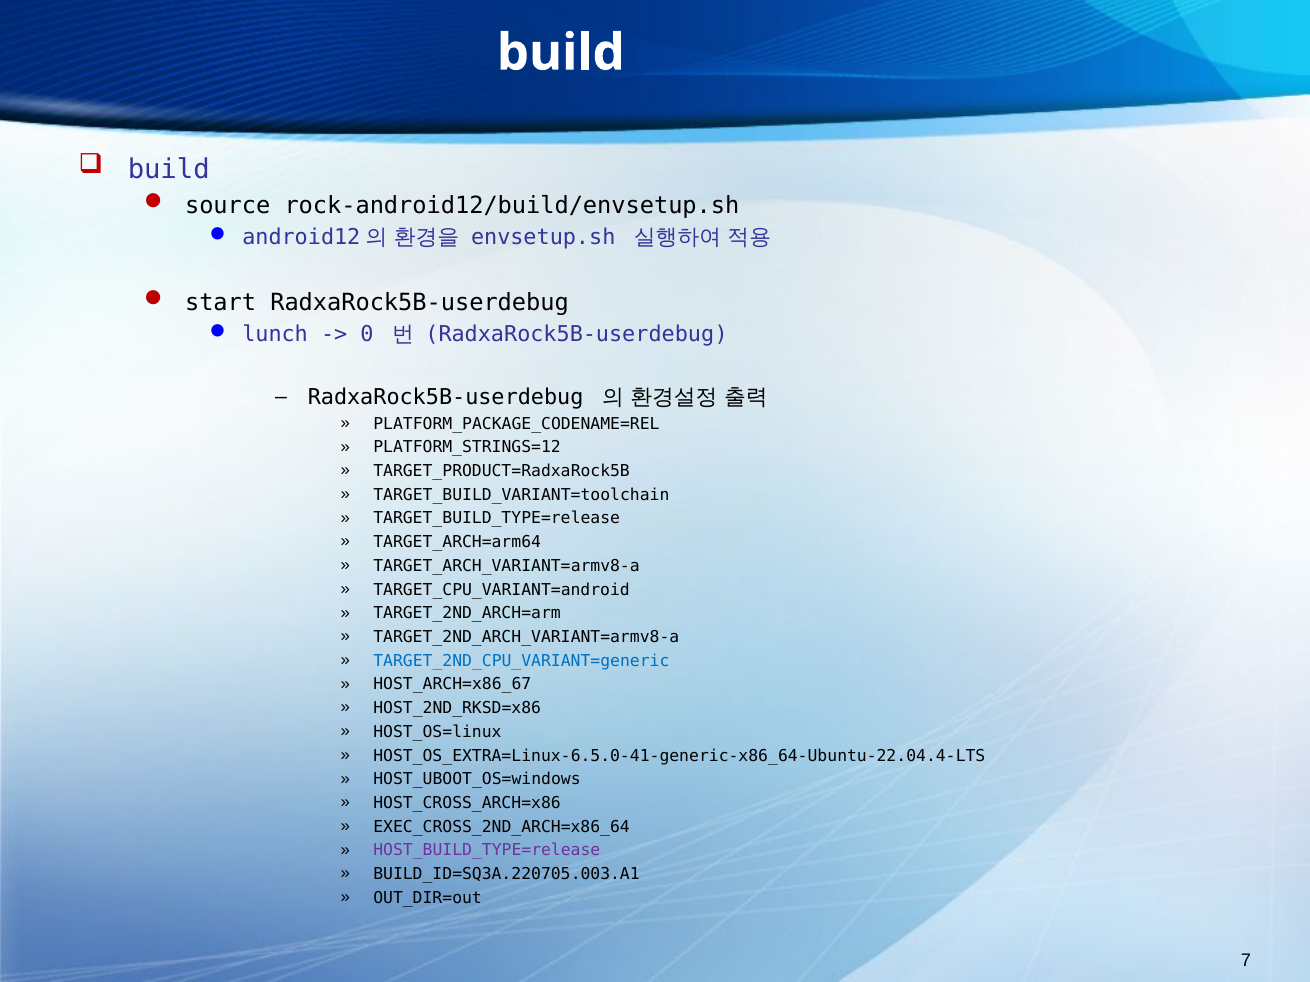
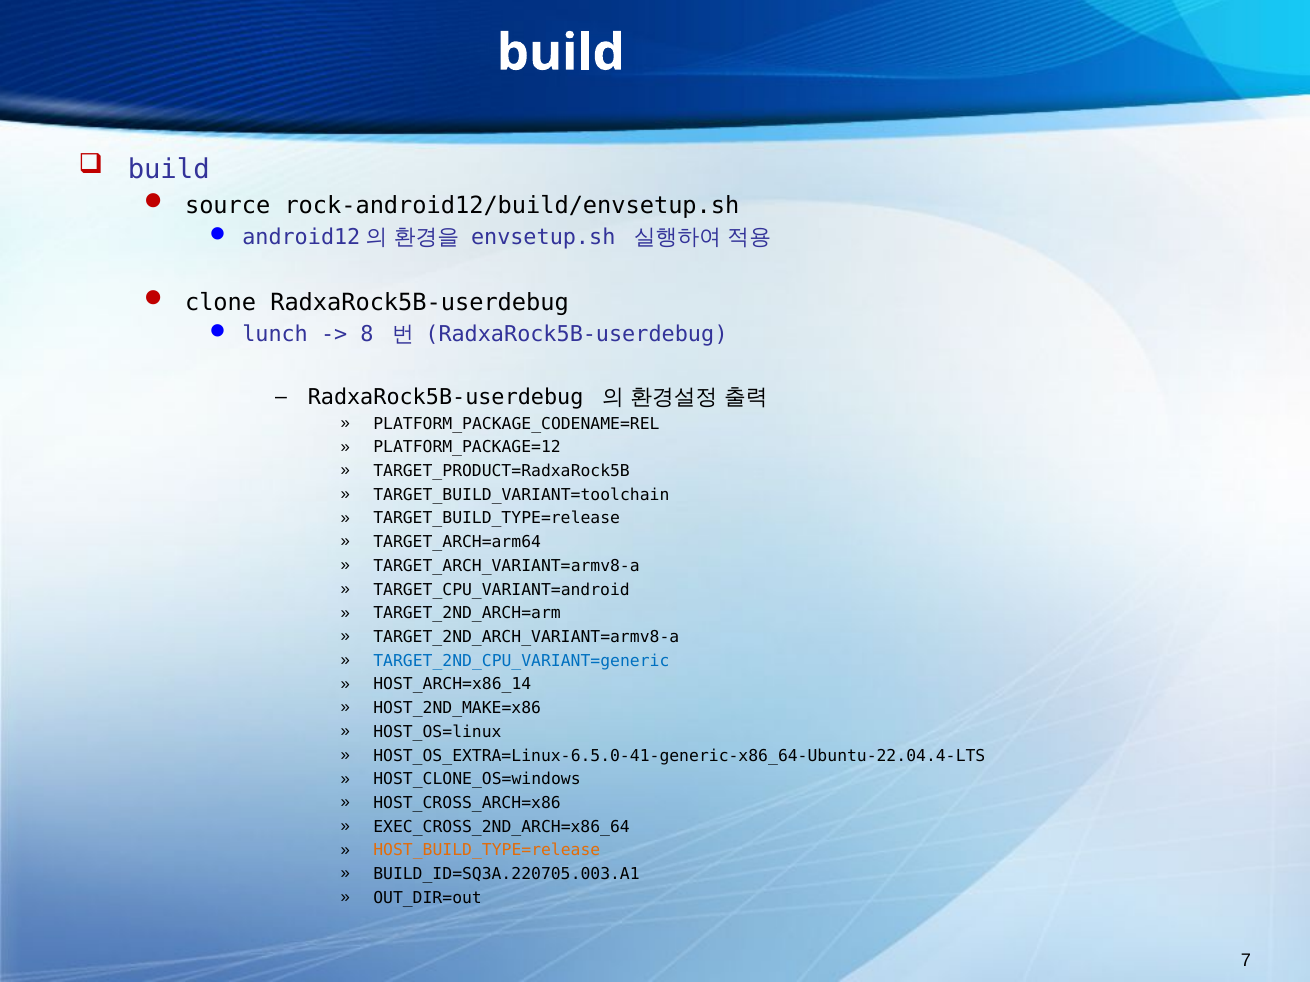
start: start -> clone
0: 0 -> 8
PLATFORM_STRINGS=12: PLATFORM_STRINGS=12 -> PLATFORM_PACKAGE=12
HOST_ARCH=x86_67: HOST_ARCH=x86_67 -> HOST_ARCH=x86_14
HOST_2ND_RKSD=x86: HOST_2ND_RKSD=x86 -> HOST_2ND_MAKE=x86
HOST_UBOOT_OS=windows: HOST_UBOOT_OS=windows -> HOST_CLONE_OS=windows
HOST_BUILD_TYPE=release colour: purple -> orange
